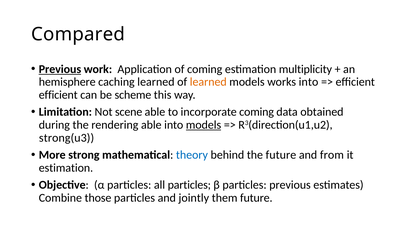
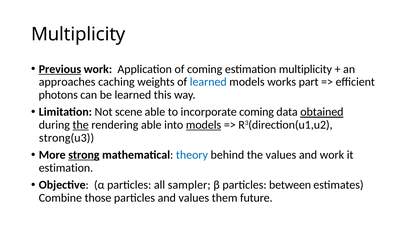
Compared at (78, 34): Compared -> Multiplicity
hemisphere: hemisphere -> approaches
caching learned: learned -> weights
learned at (208, 82) colour: orange -> blue
works into: into -> part
efficient at (58, 95): efficient -> photons
be scheme: scheme -> learned
obtained underline: none -> present
the at (81, 125) underline: none -> present
strong underline: none -> present
the future: future -> values
and from: from -> work
all particles: particles -> sampler
particles previous: previous -> between
and jointly: jointly -> values
